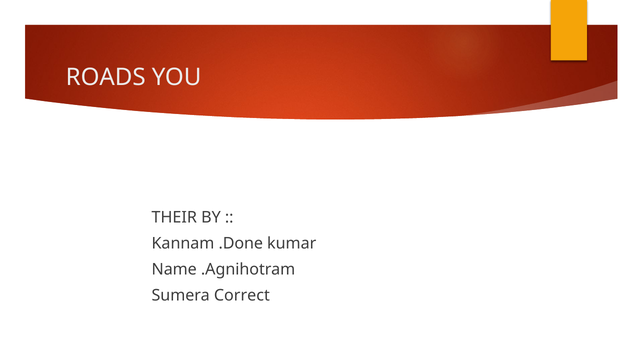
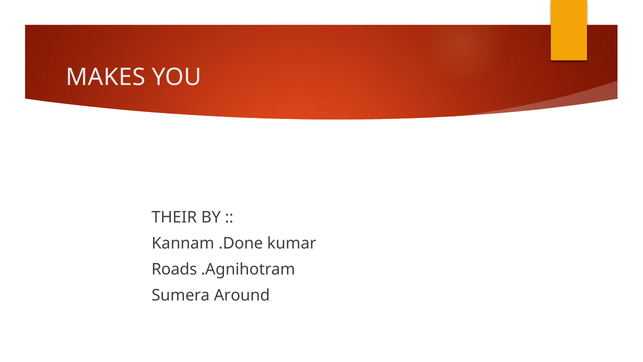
ROADS: ROADS -> MAKES
Name: Name -> Roads
Correct: Correct -> Around
